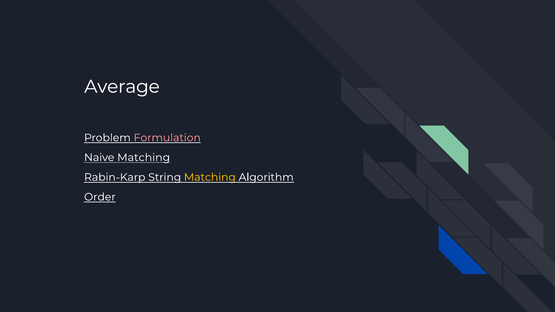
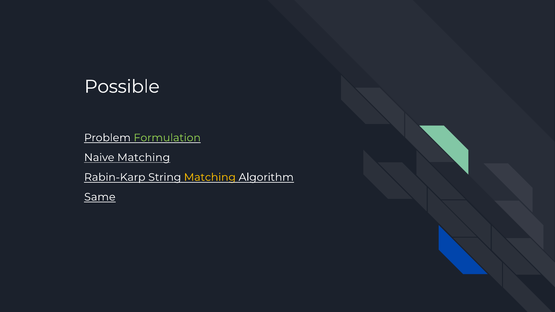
Average: Average -> Possible
Formulation colour: pink -> light green
Order: Order -> Same
